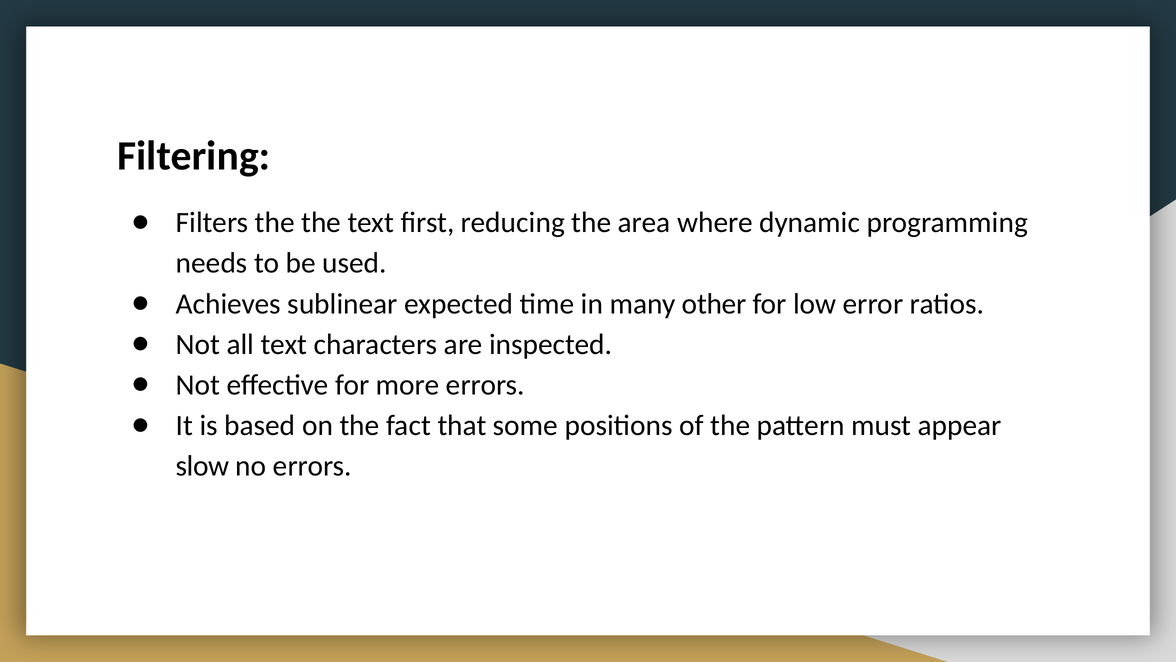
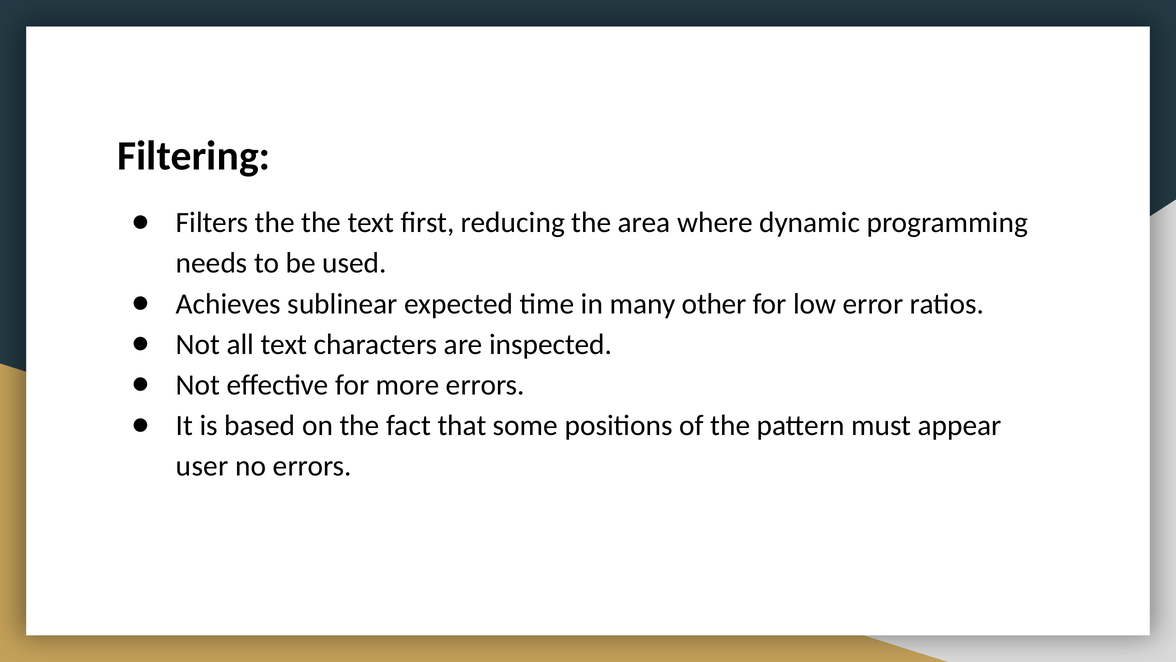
slow: slow -> user
